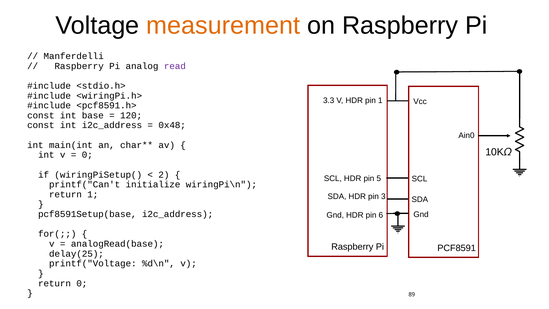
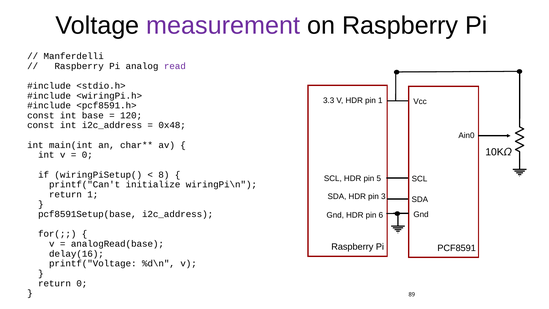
measurement colour: orange -> purple
2: 2 -> 8
delay(25: delay(25 -> delay(16
